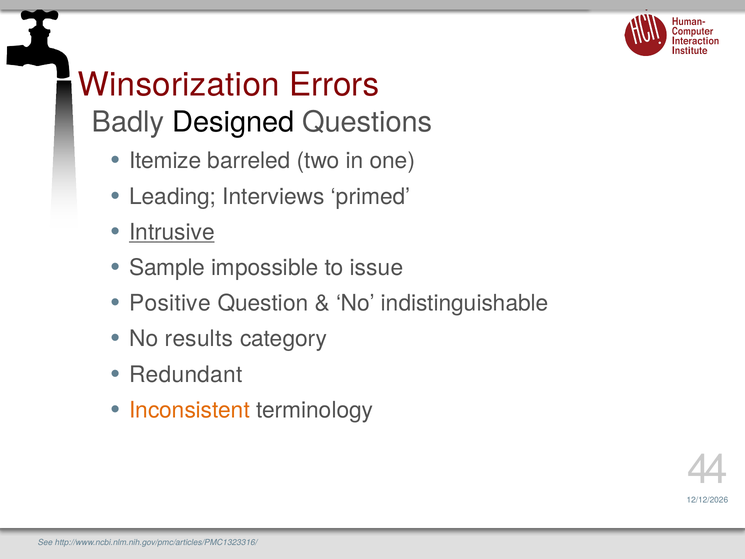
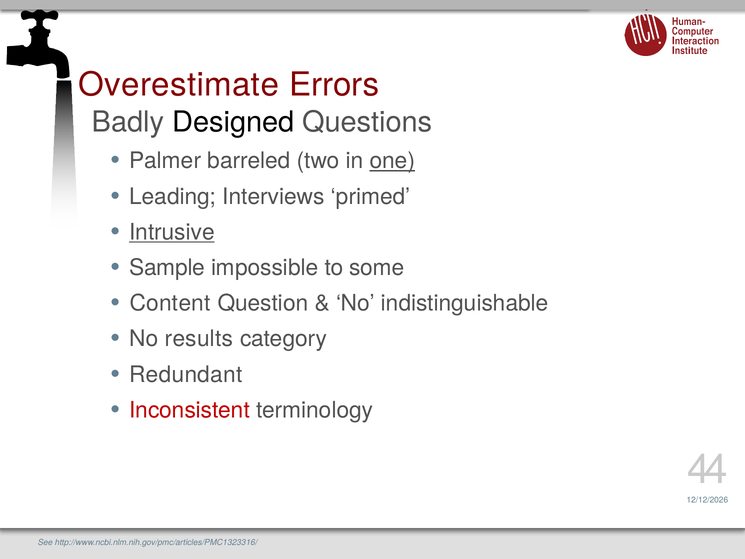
Winsorization: Winsorization -> Overestimate
Itemize: Itemize -> Palmer
one underline: none -> present
issue: issue -> some
Positive: Positive -> Content
Inconsistent colour: orange -> red
